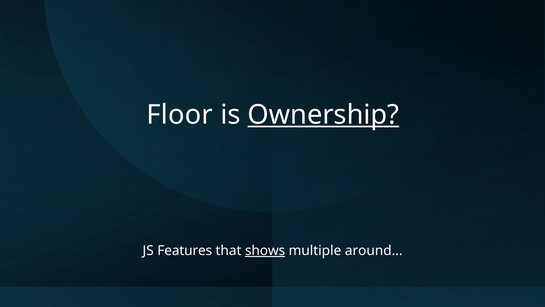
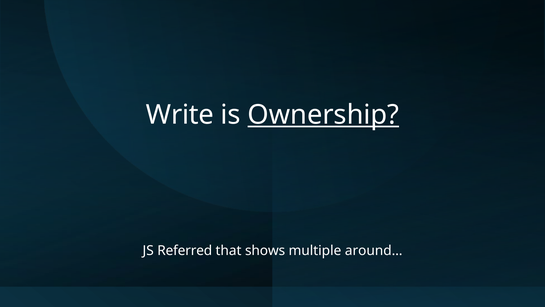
Floor: Floor -> Write
Features: Features -> Referred
shows underline: present -> none
